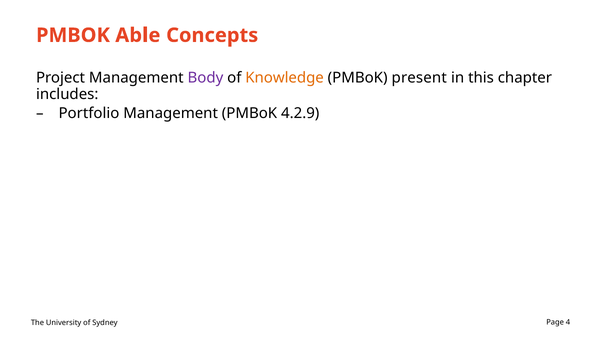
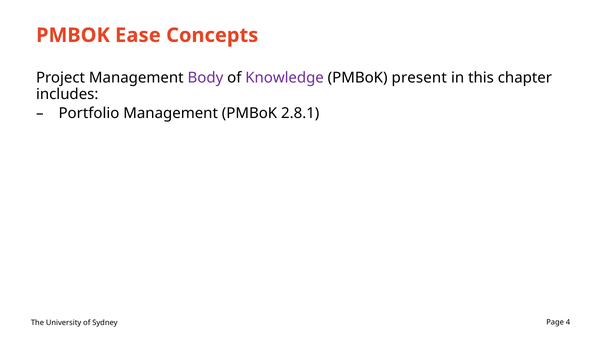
Able: Able -> Ease
Knowledge colour: orange -> purple
4.2.9: 4.2.9 -> 2.8.1
